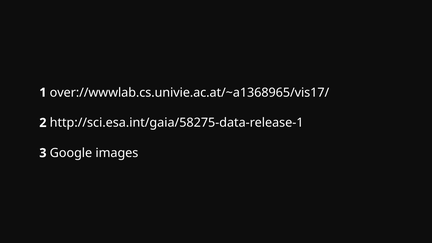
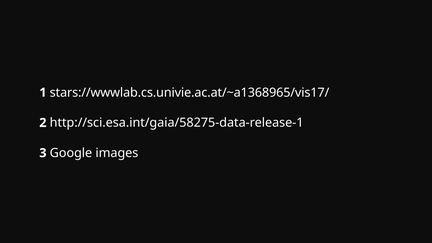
over://wwwlab.cs.univie.ac.at/~a1368965/vis17/: over://wwwlab.cs.univie.ac.at/~a1368965/vis17/ -> stars://wwwlab.cs.univie.ac.at/~a1368965/vis17/
